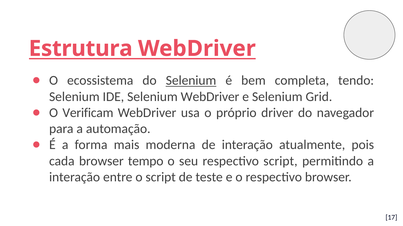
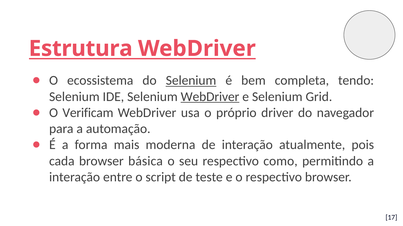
WebDriver at (210, 97) underline: none -> present
tempo: tempo -> básica
respectivo script: script -> como
